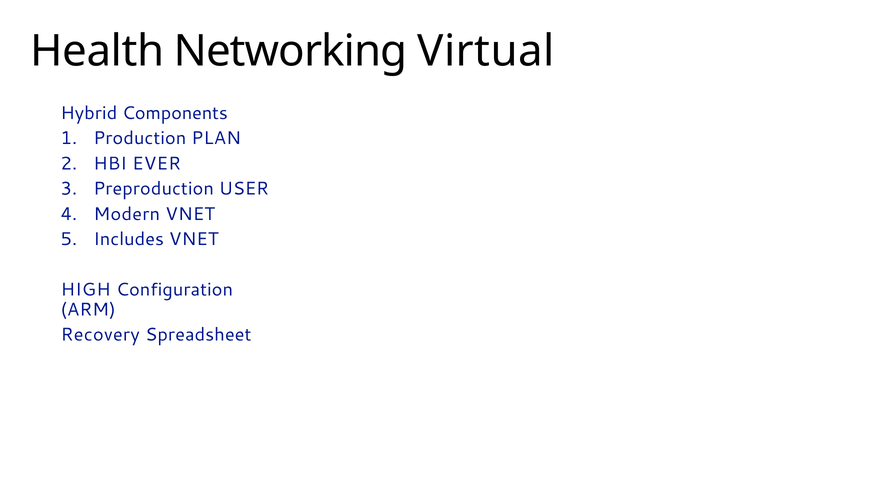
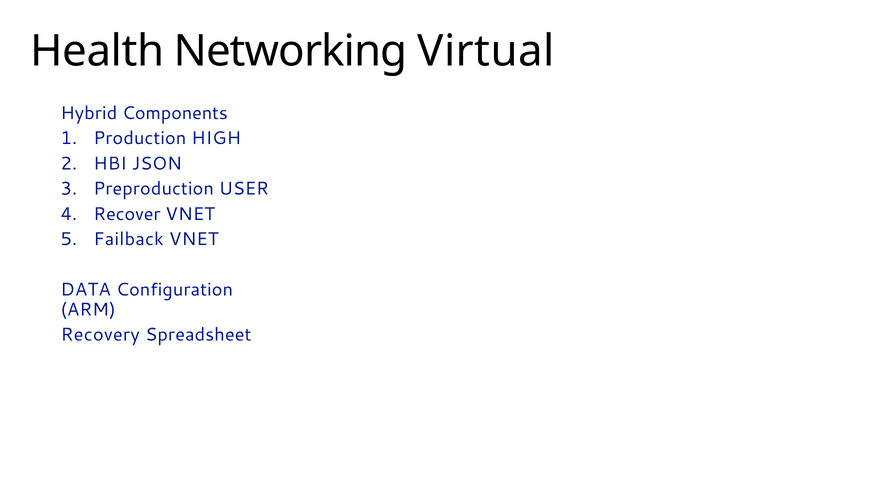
PLAN: PLAN -> HIGH
EVER: EVER -> JSON
Modern: Modern -> Recover
Includes: Includes -> Failback
HIGH: HIGH -> DATA
